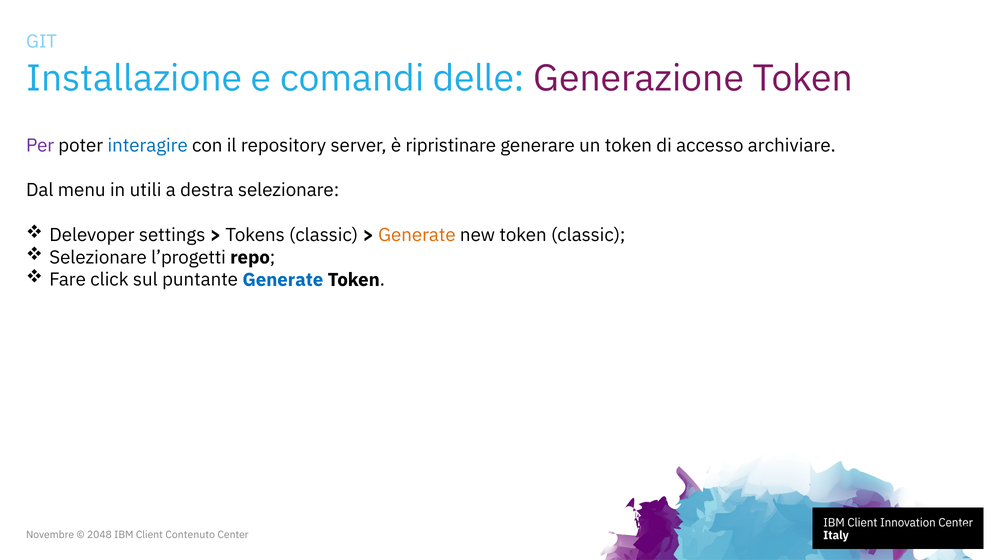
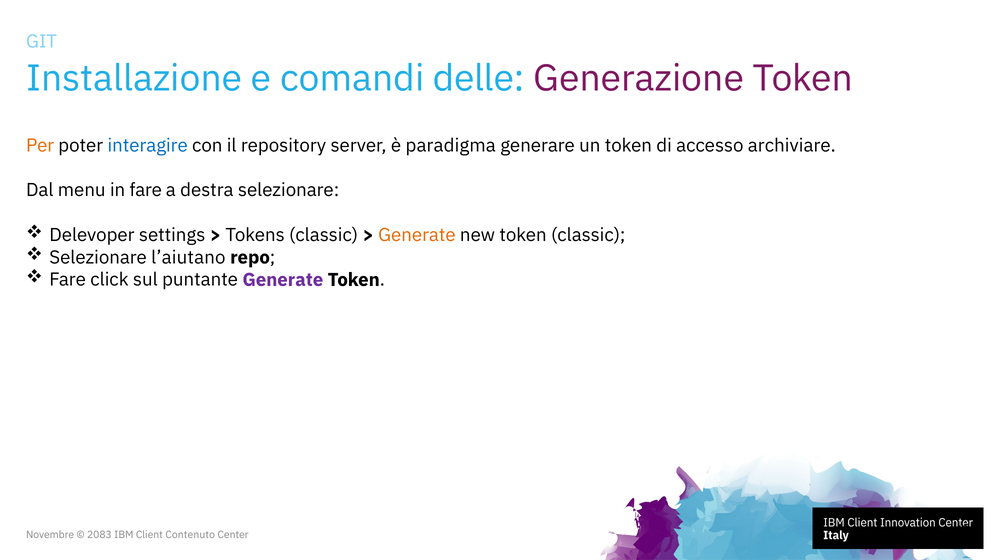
Per colour: purple -> orange
ripristinare: ripristinare -> paradigma
in utili: utili -> fare
l’progetti: l’progetti -> l’aiutano
Generate at (283, 280) colour: blue -> purple
2048: 2048 -> 2083
